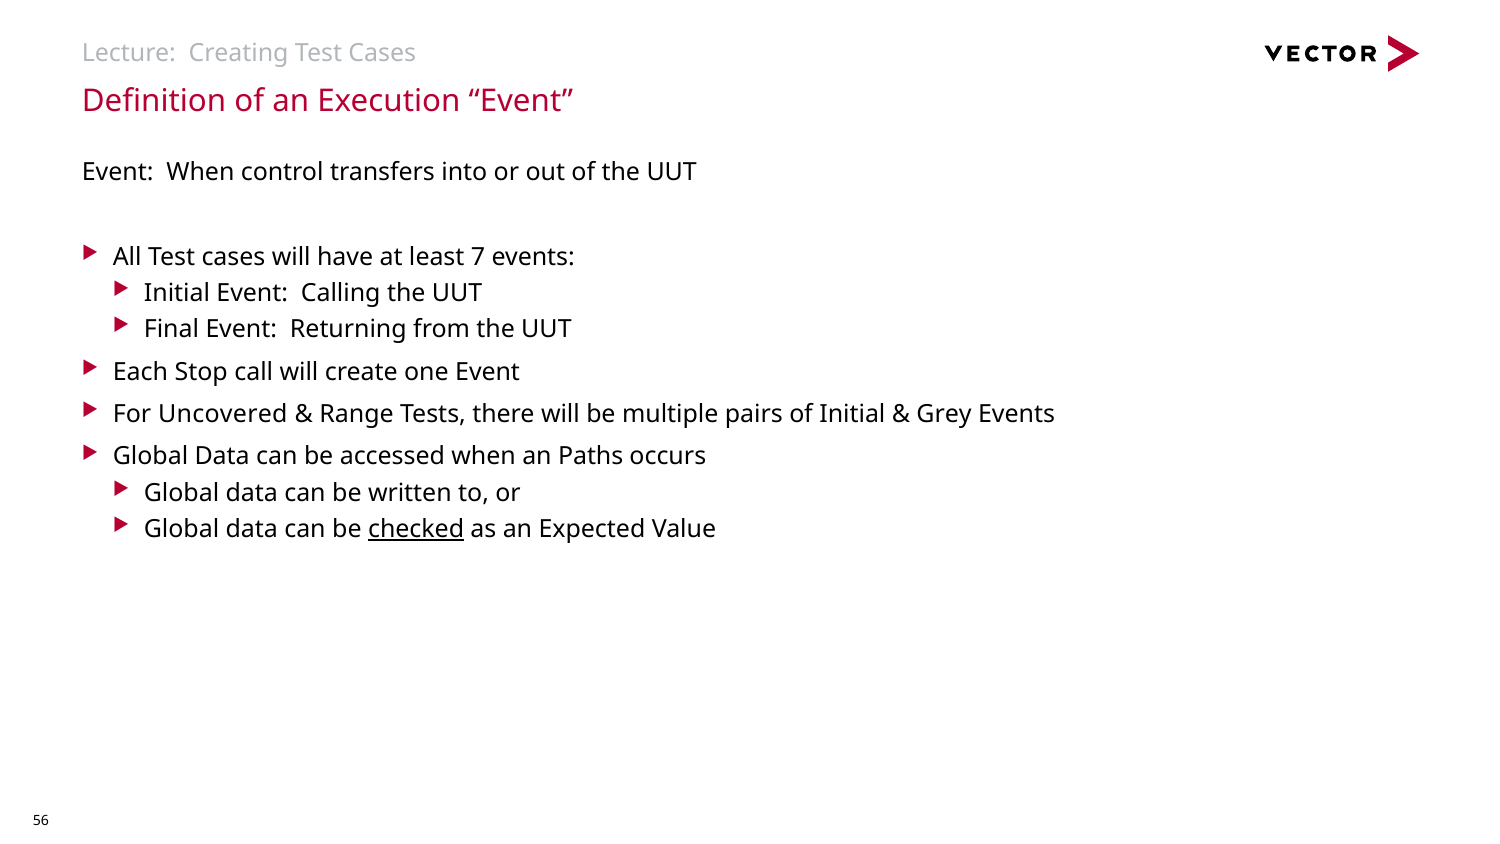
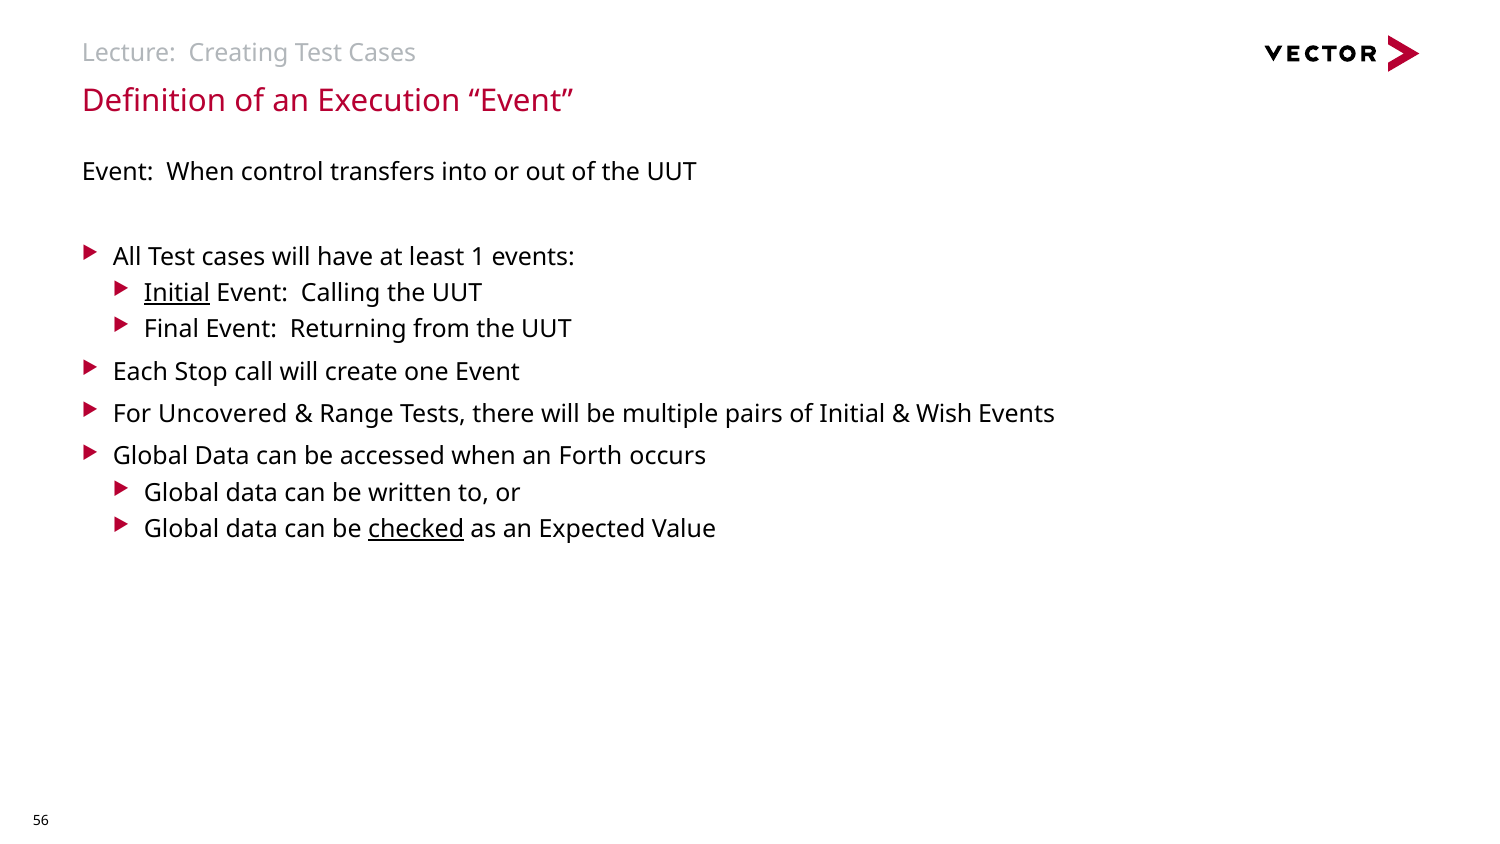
7: 7 -> 1
Initial at (177, 293) underline: none -> present
Grey: Grey -> Wish
Paths: Paths -> Forth
